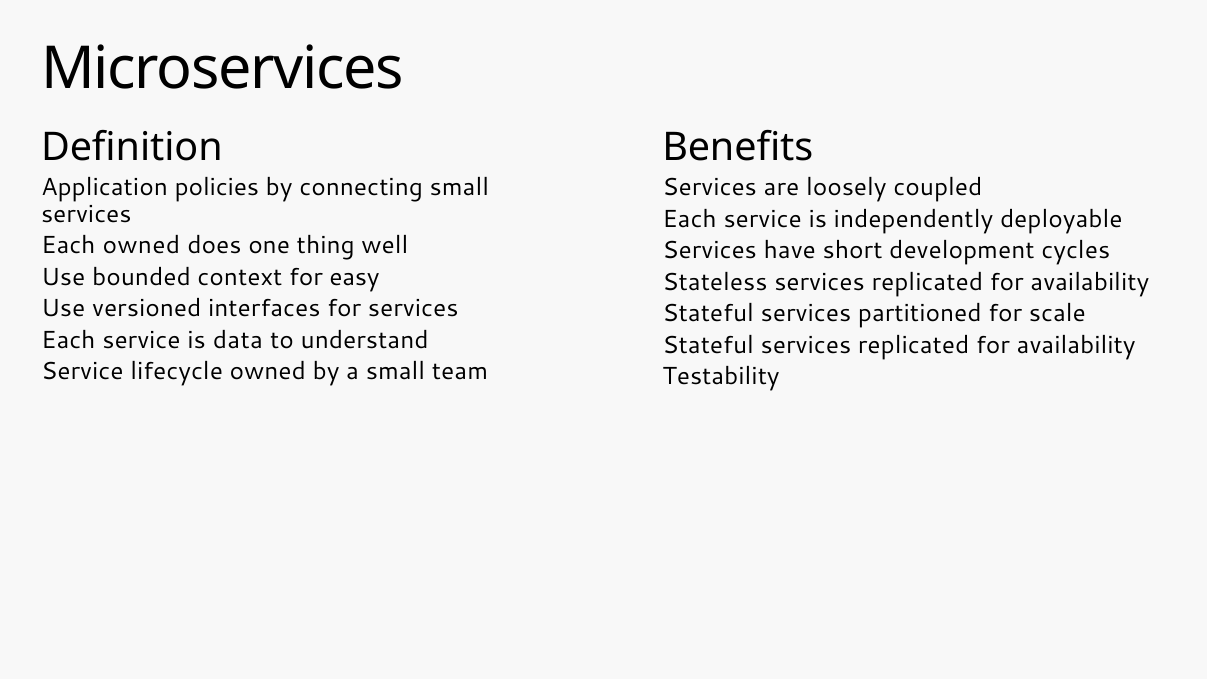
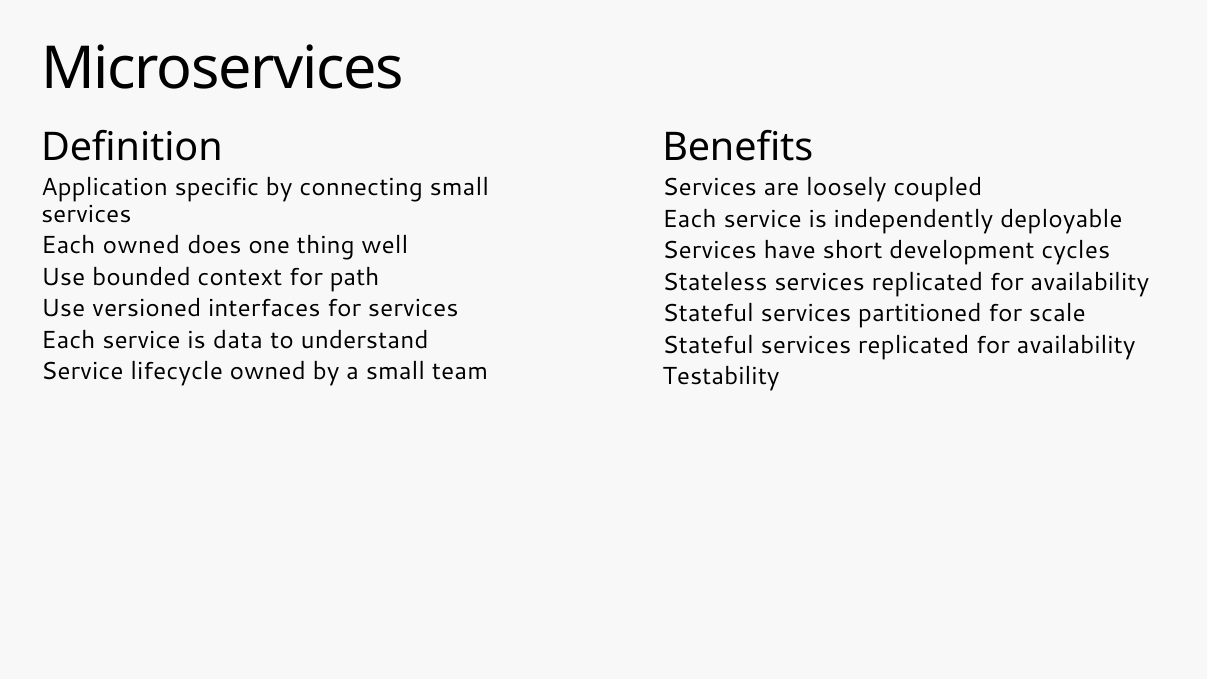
policies: policies -> specific
easy: easy -> path
